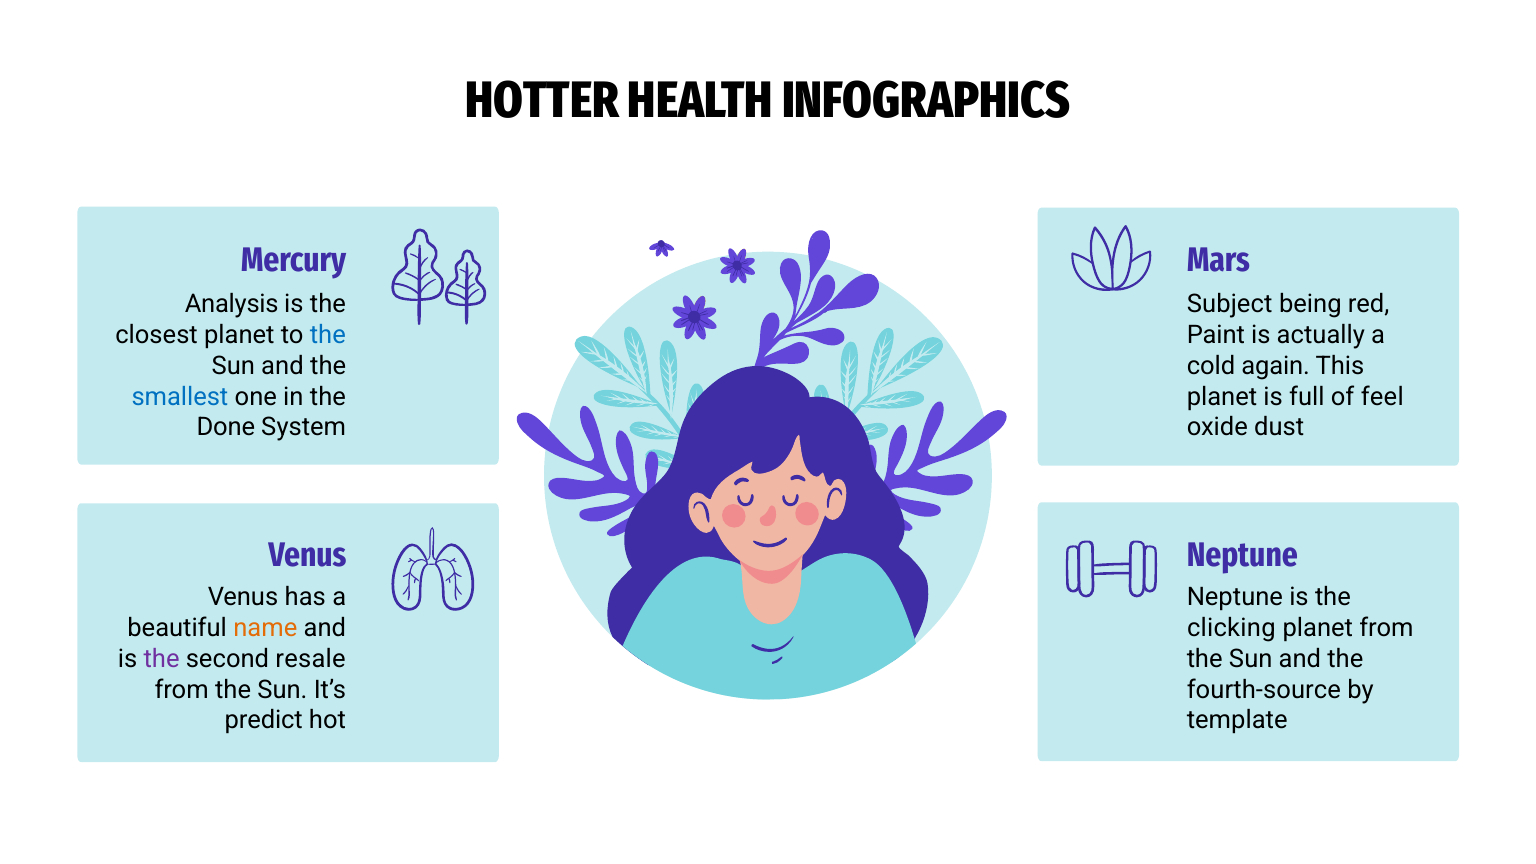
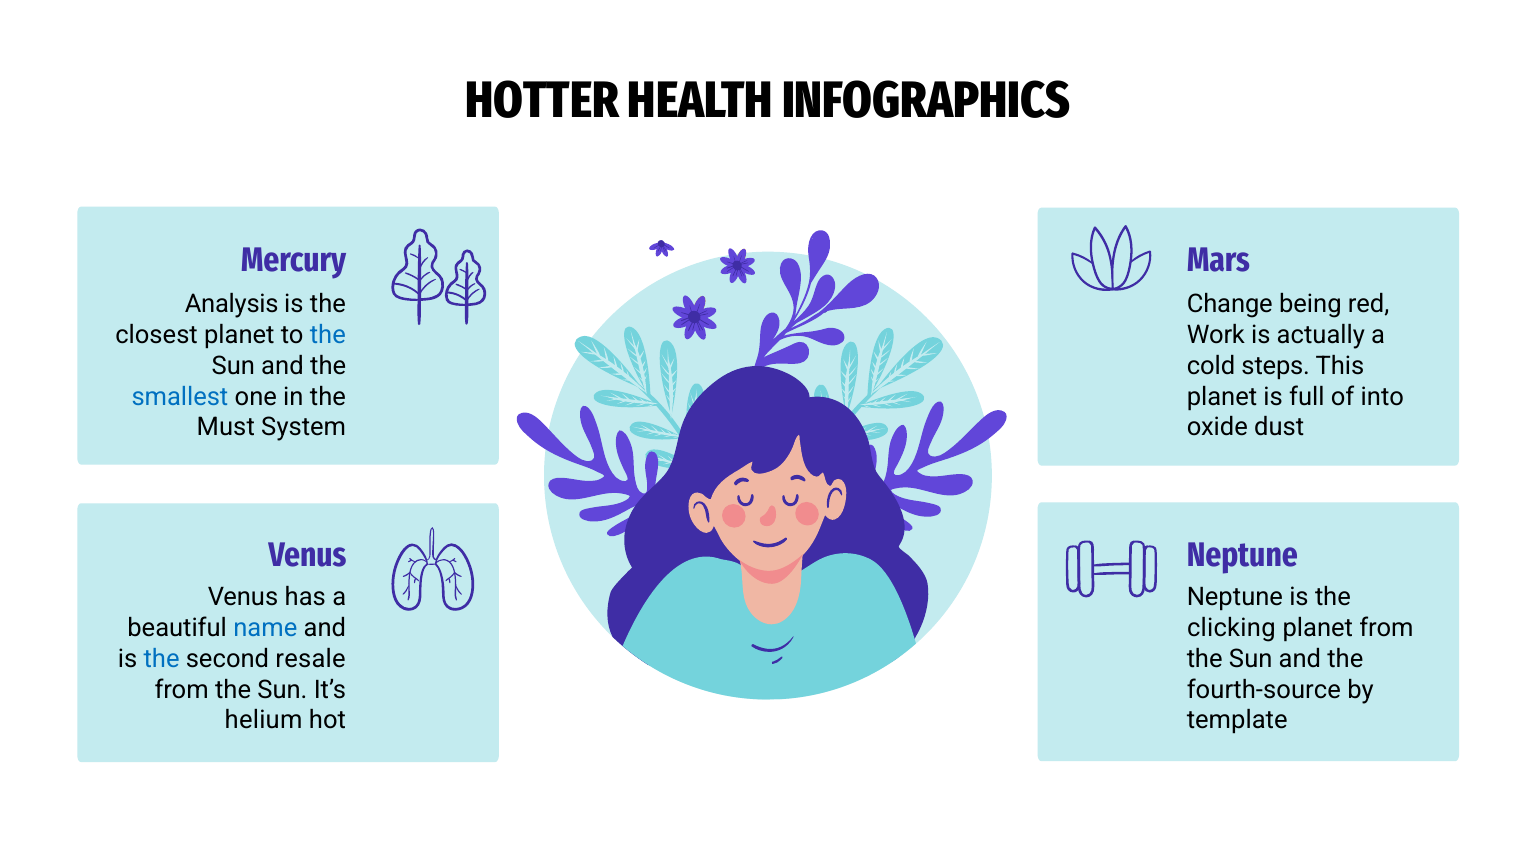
Subject: Subject -> Change
Paint: Paint -> Work
again: again -> steps
feel: feel -> into
Done: Done -> Must
name colour: orange -> blue
the at (162, 659) colour: purple -> blue
predict: predict -> helium
